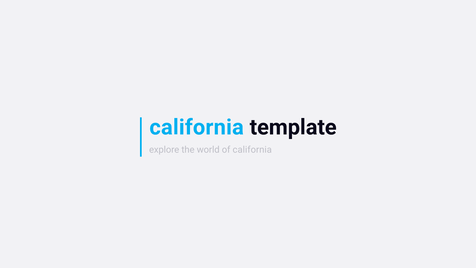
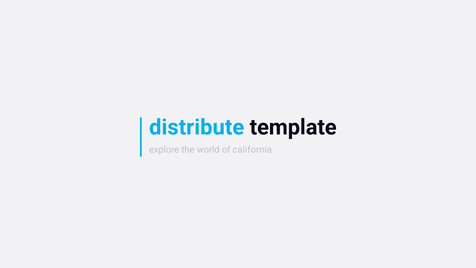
california at (197, 127): california -> distribute
